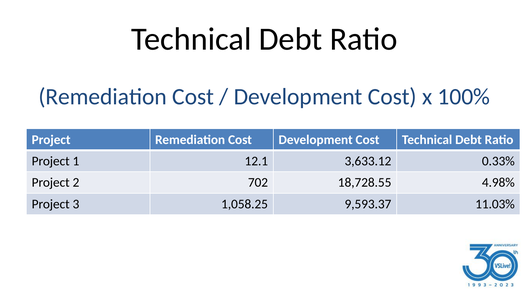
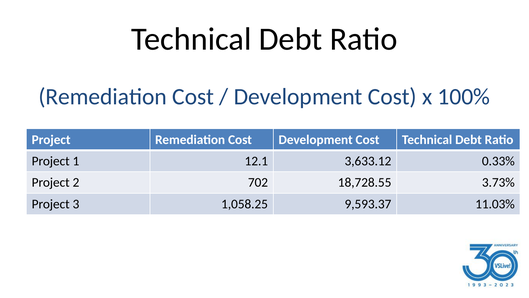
4.98%: 4.98% -> 3.73%
